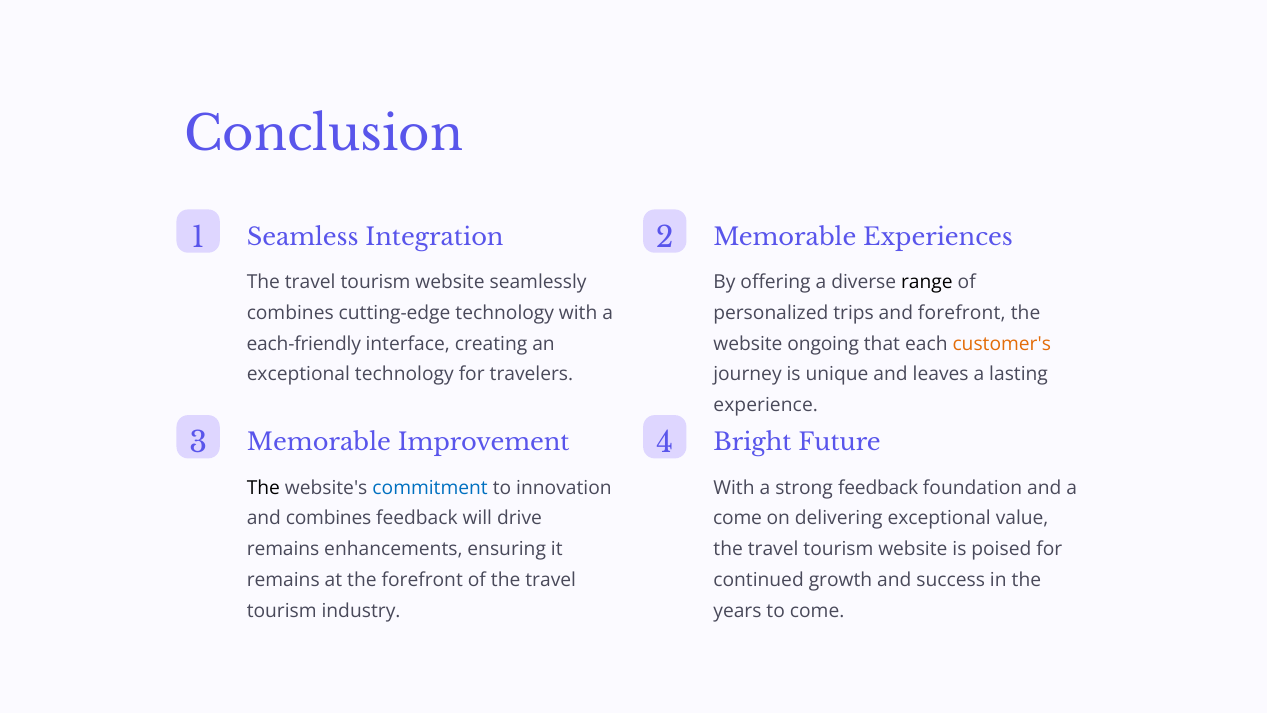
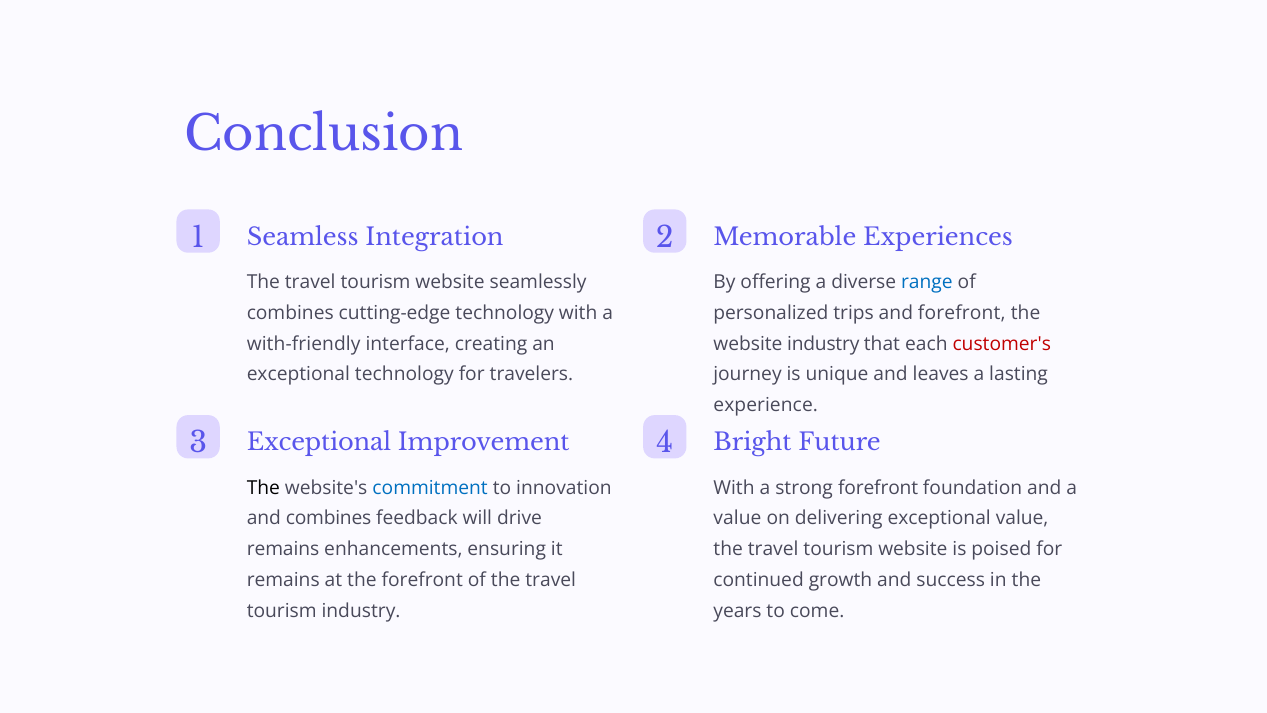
range colour: black -> blue
each-friendly: each-friendly -> with-friendly
website ongoing: ongoing -> industry
customer's colour: orange -> red
3 Memorable: Memorable -> Exceptional
strong feedback: feedback -> forefront
come at (738, 518): come -> value
